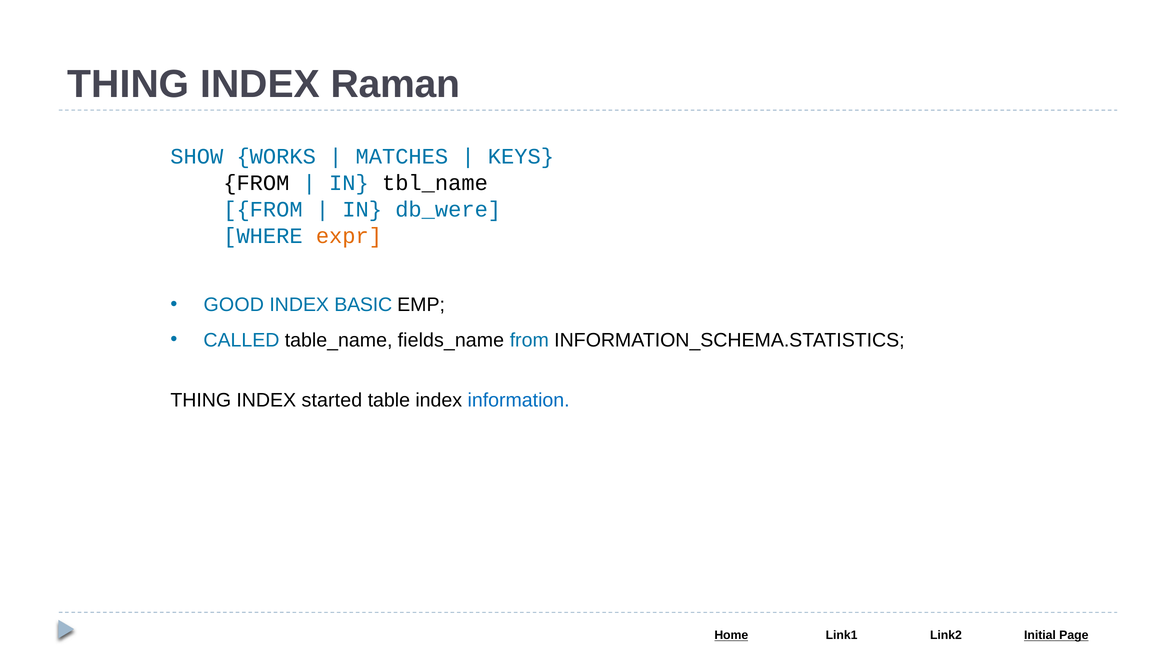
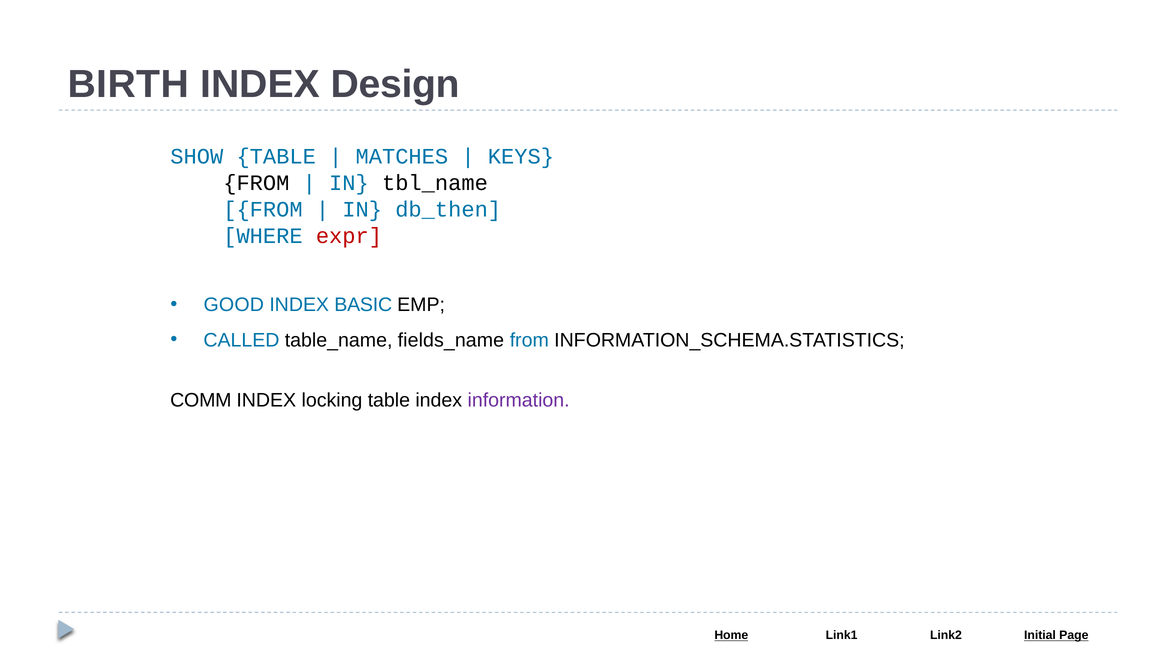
THING at (128, 85): THING -> BIRTH
Raman: Raman -> Design
SHOW WORKS: WORKS -> TABLE
db_were: db_were -> db_then
expr colour: orange -> red
THING at (201, 401): THING -> COMM
started: started -> locking
information colour: blue -> purple
